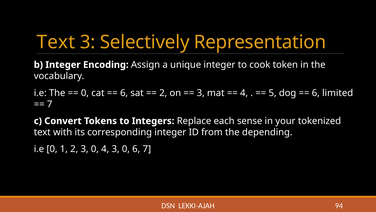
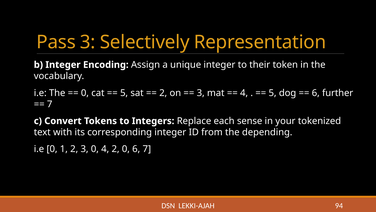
Text at (56, 42): Text -> Pass
cook: cook -> their
6 at (124, 93): 6 -> 5
limited: limited -> further
4 3: 3 -> 2
